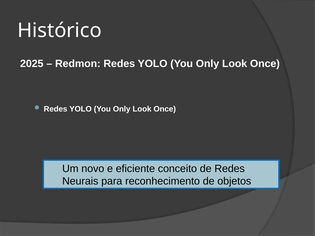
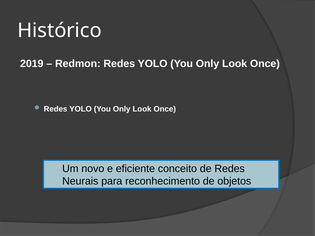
2025: 2025 -> 2019
